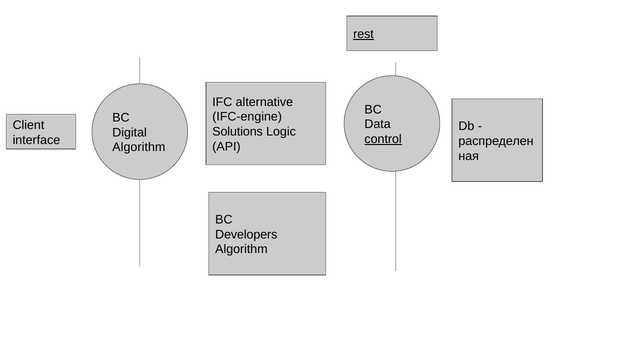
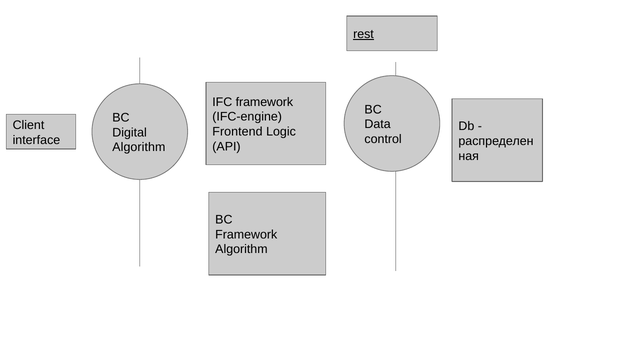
IFC alternative: alternative -> framework
Solutions: Solutions -> Frontend
control underline: present -> none
Developers at (246, 234): Developers -> Framework
